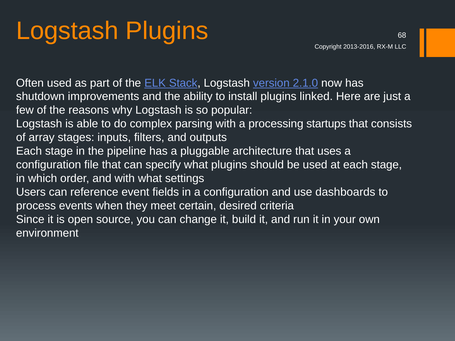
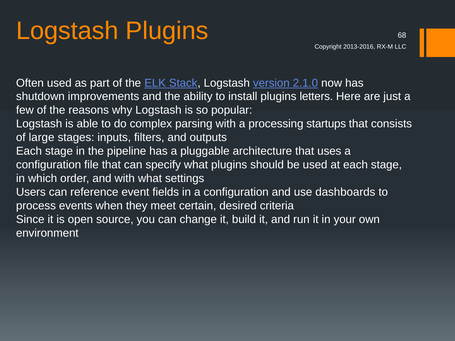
linked: linked -> letters
array: array -> large
